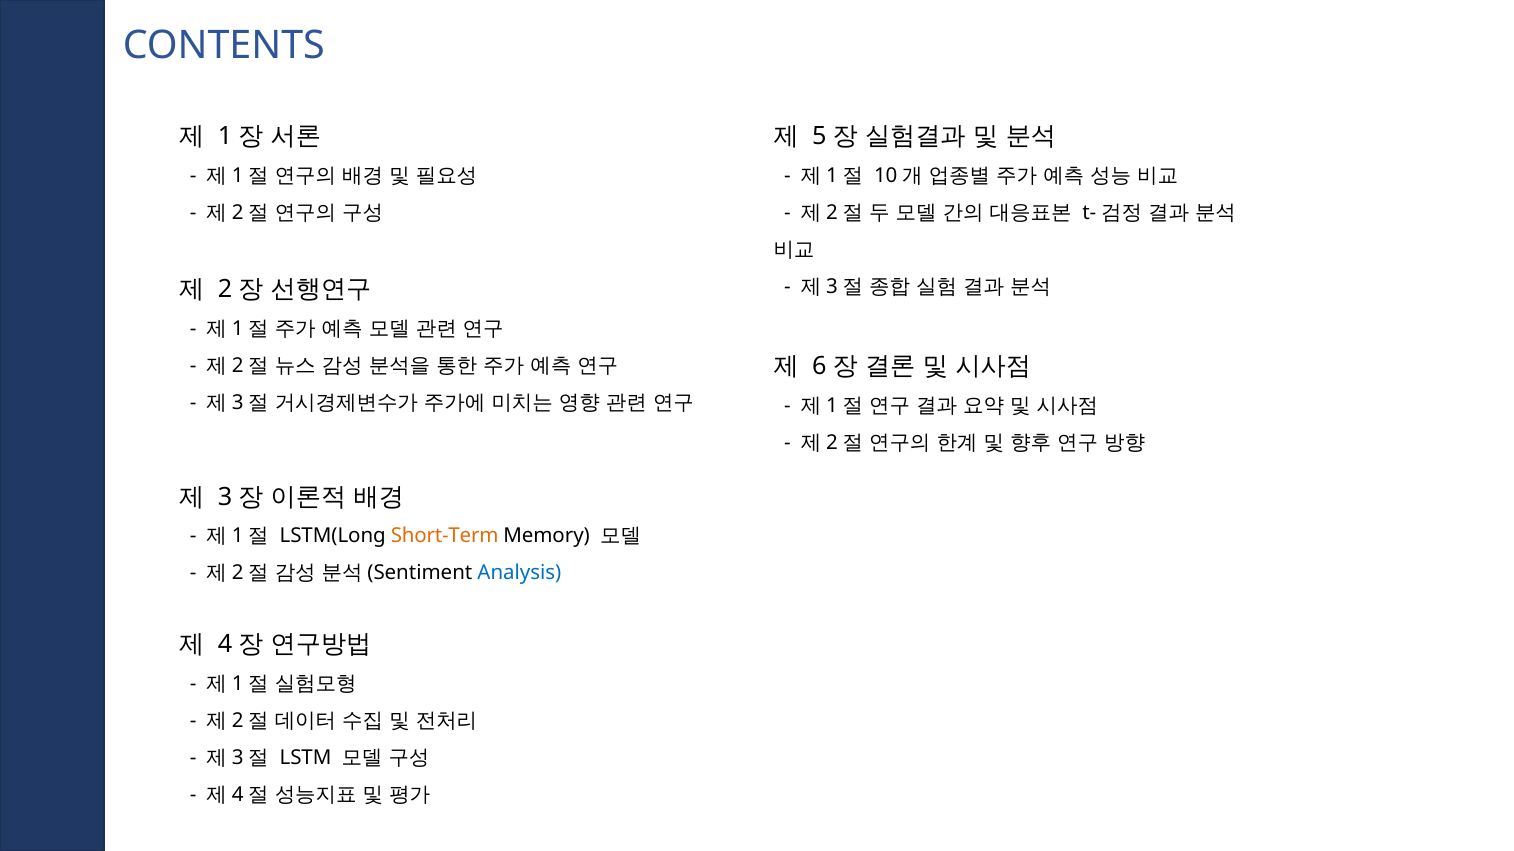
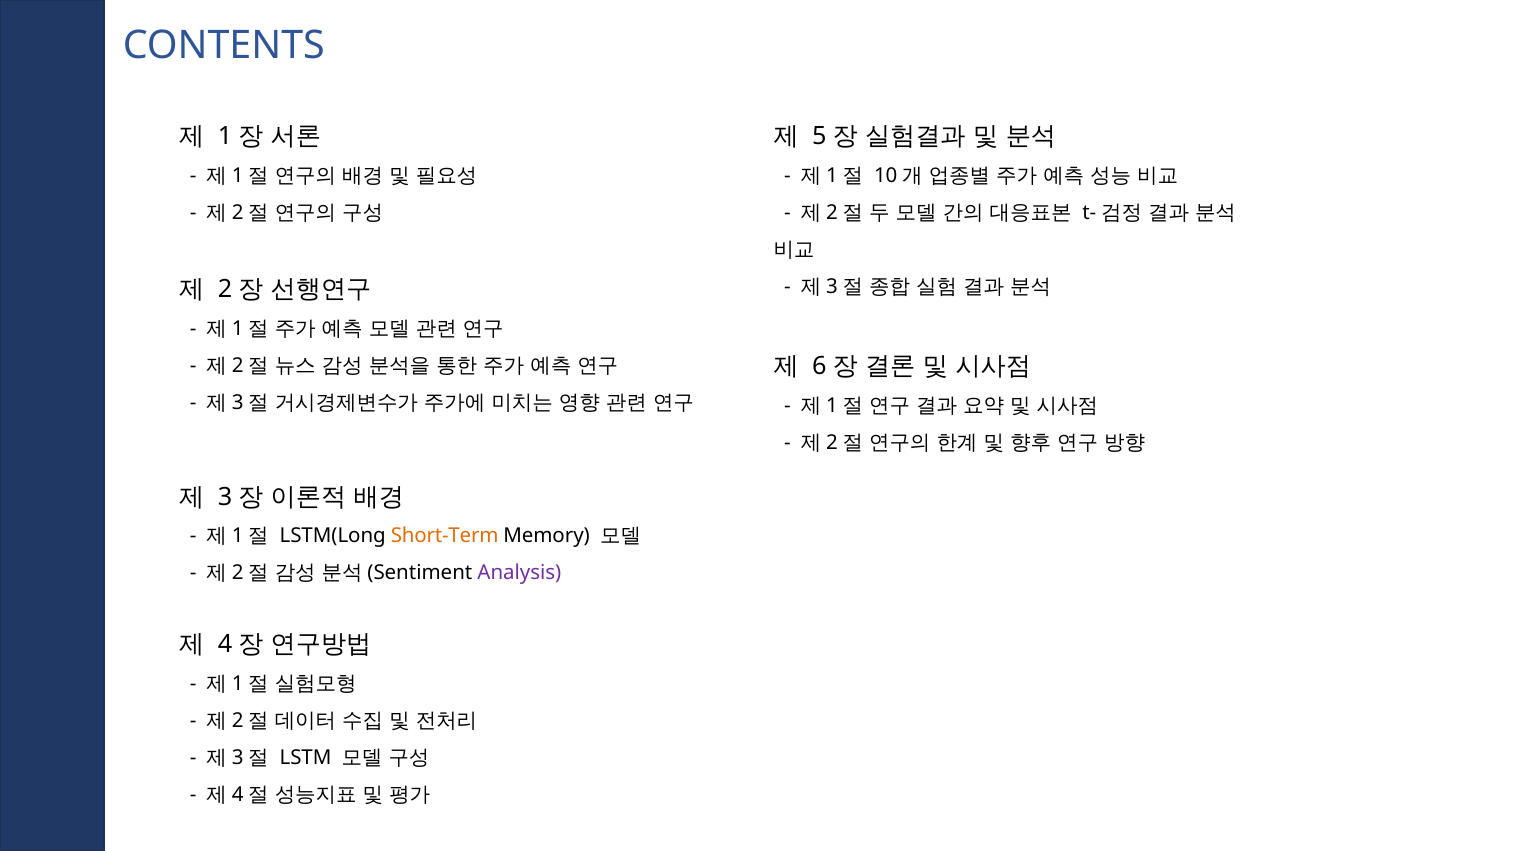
Analysis colour: blue -> purple
